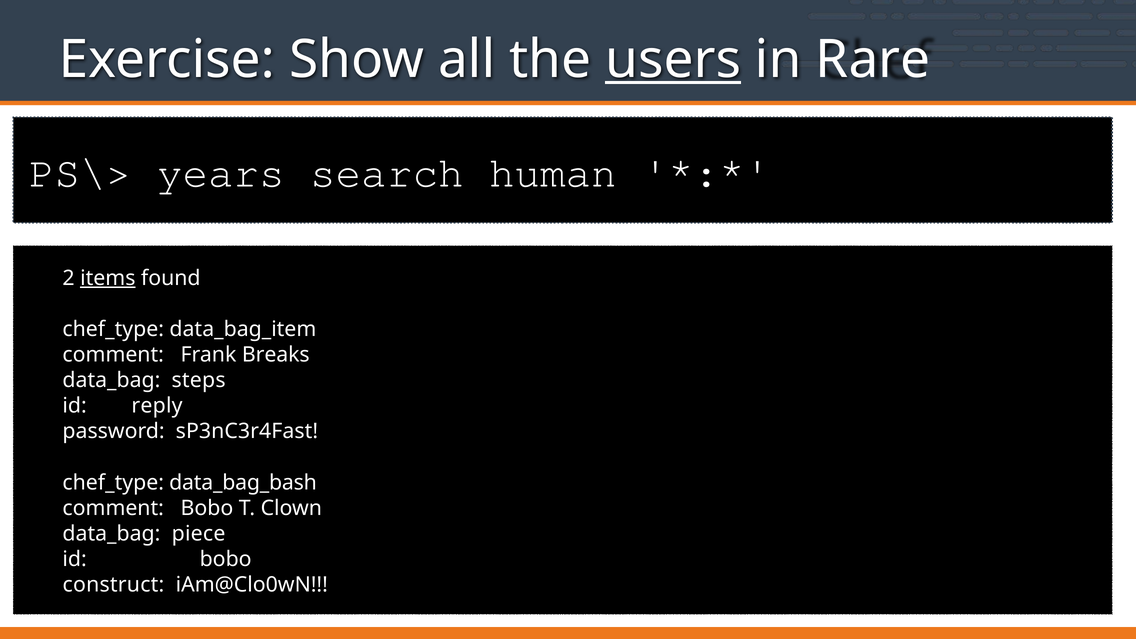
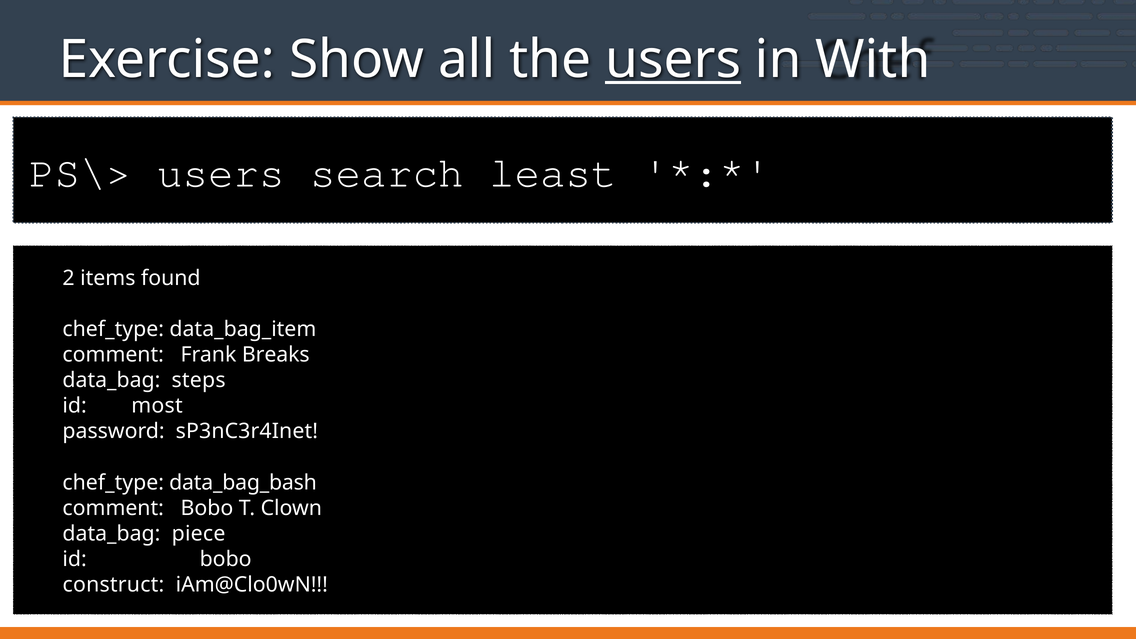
Rare: Rare -> With
PS\> years: years -> users
human: human -> least
items underline: present -> none
reply: reply -> most
sP3nC3r4Fast: sP3nC3r4Fast -> sP3nC3r4Inet
